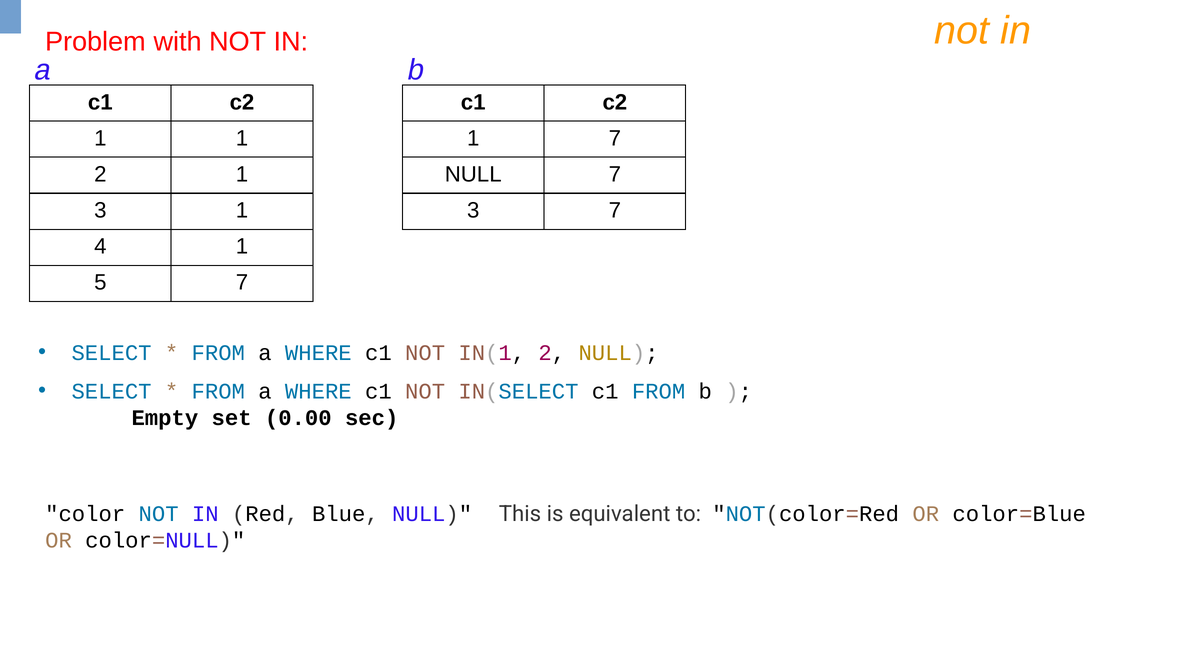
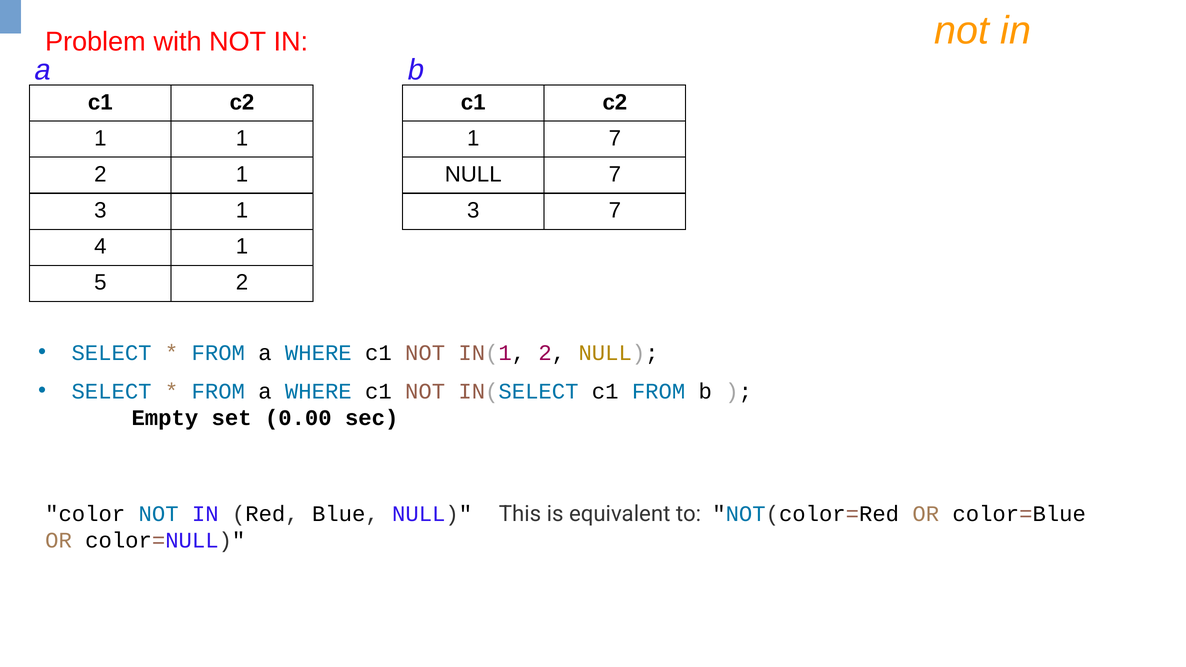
5 7: 7 -> 2
